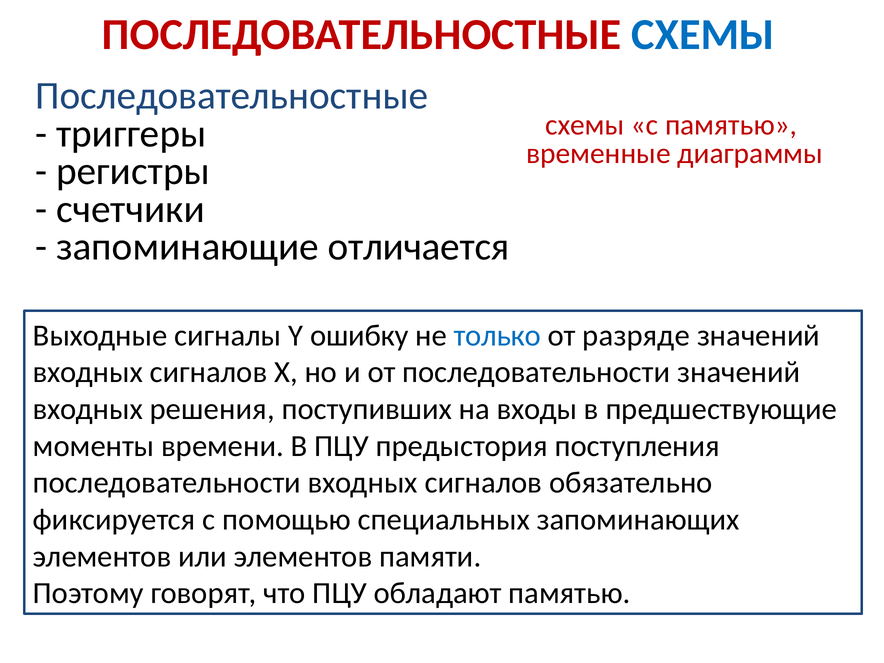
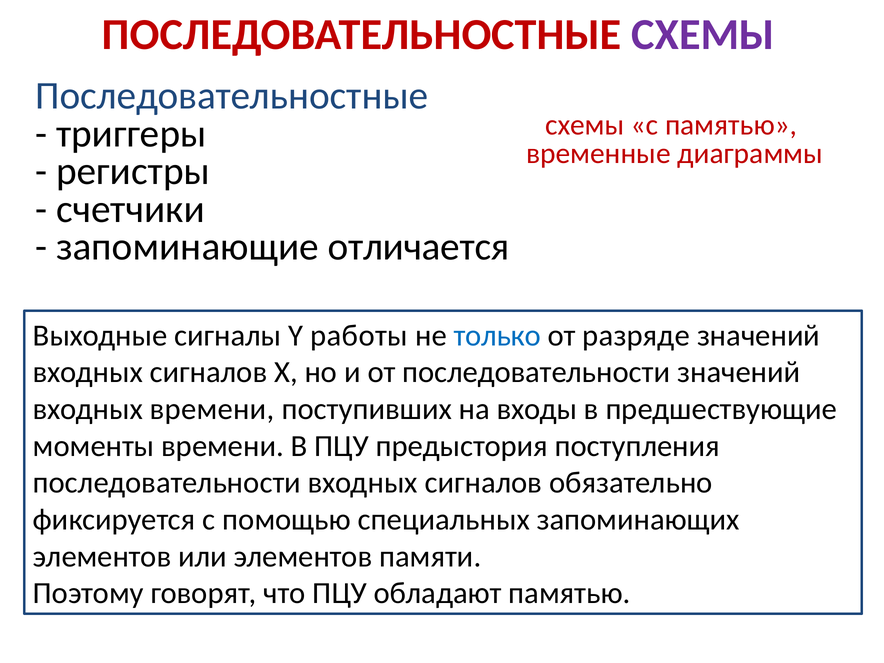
СХЕМЫ at (703, 35) colour: blue -> purple
ошибку: ошибку -> работы
решения: решения -> времени
